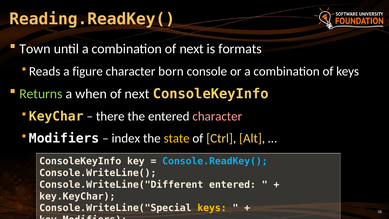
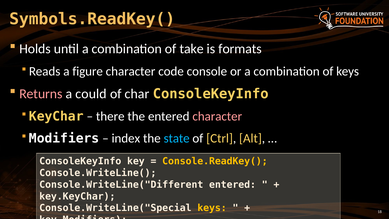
Reading.ReadKey(: Reading.ReadKey( -> Symbols.ReadKey(
Town: Town -> Holds
combination of next: next -> take
born: born -> code
Returns colour: light green -> pink
when: when -> could
next at (137, 94): next -> char
state colour: yellow -> light blue
Console.ReadKey( colour: light blue -> yellow
